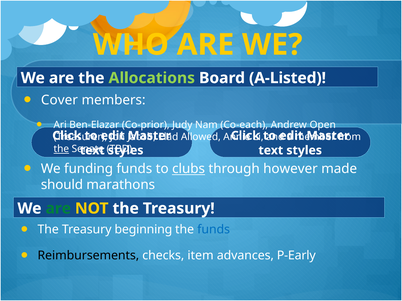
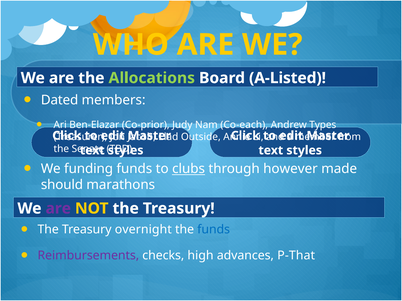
Cover: Cover -> Dated
Open: Open -> Types
Allowed: Allowed -> Outside
the at (61, 149) underline: present -> none
are at (58, 209) colour: green -> purple
beginning: beginning -> overnight
Reimbursements colour: black -> purple
item: item -> high
P-Early: P-Early -> P-That
